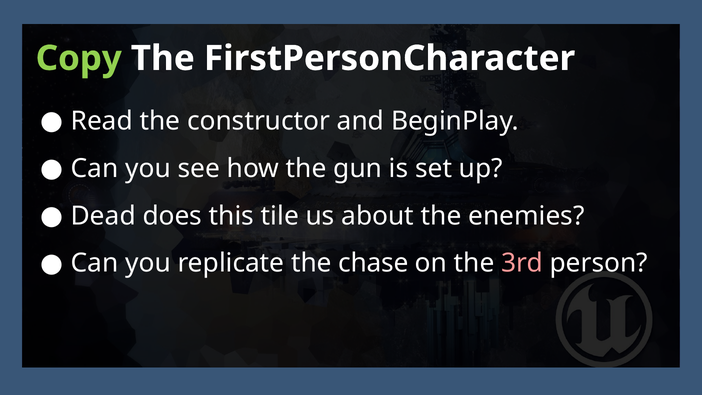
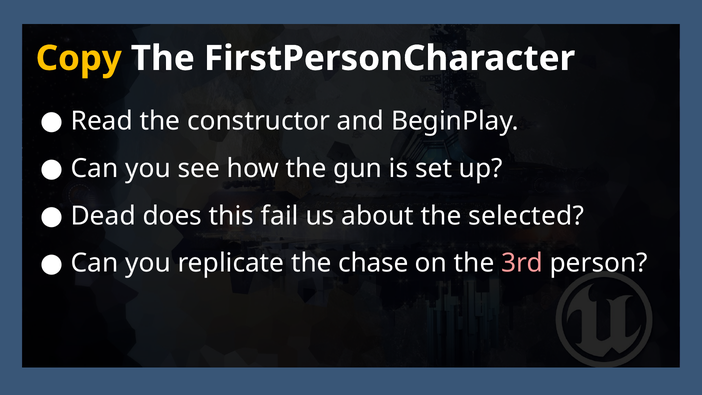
Copy colour: light green -> yellow
tile: tile -> fail
enemies: enemies -> selected
